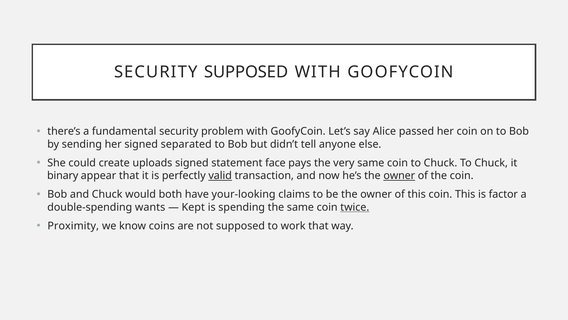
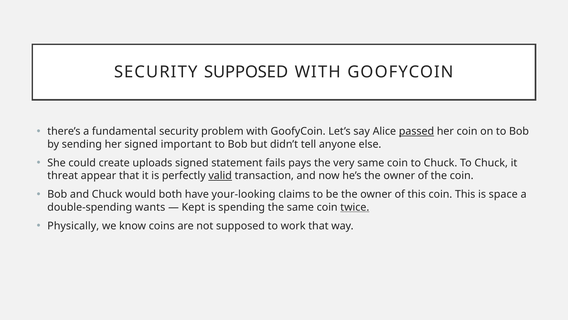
passed underline: none -> present
separated: separated -> important
face: face -> fails
binary: binary -> threat
owner at (399, 175) underline: present -> none
factor: factor -> space
Proximity: Proximity -> Physically
